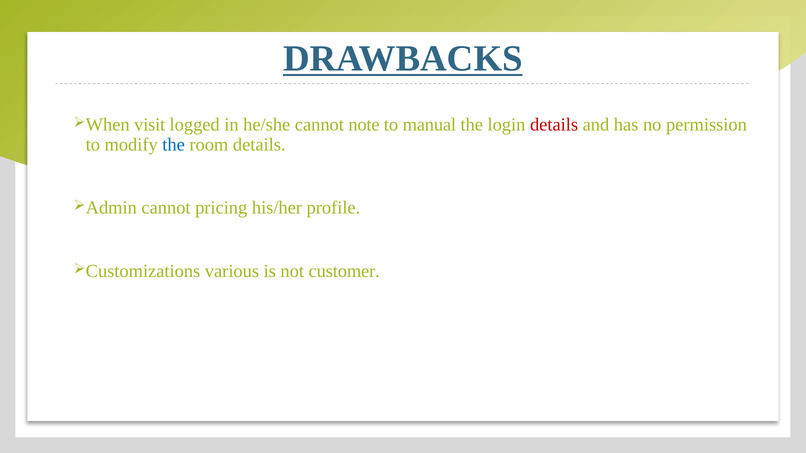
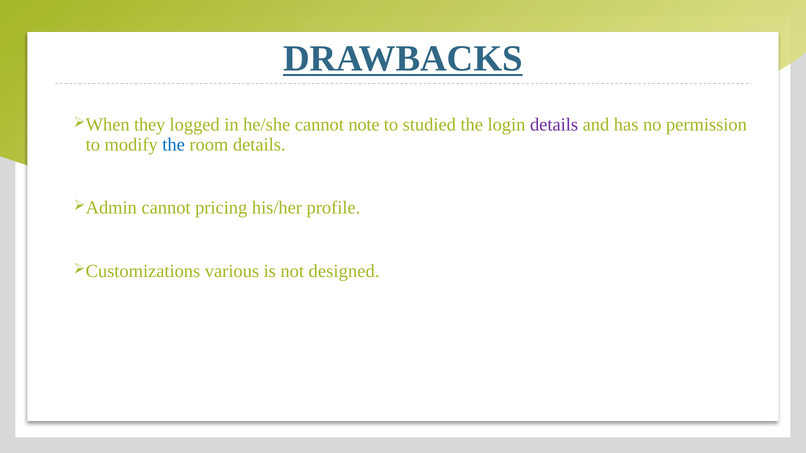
visit: visit -> they
manual: manual -> studied
details at (554, 125) colour: red -> purple
customer: customer -> designed
